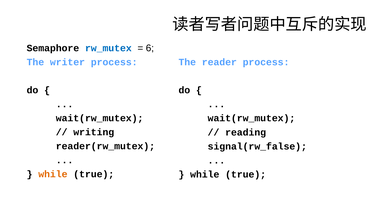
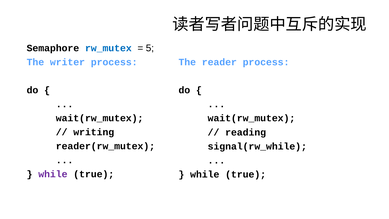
6: 6 -> 5
signal(rw_false: signal(rw_false -> signal(rw_while
while at (53, 174) colour: orange -> purple
